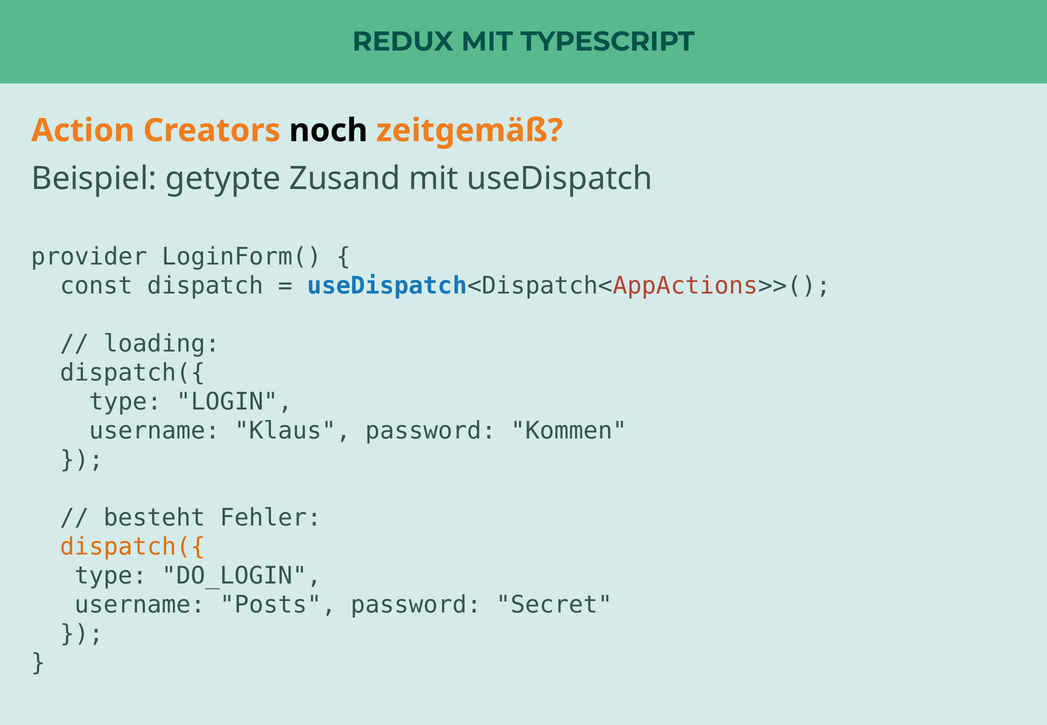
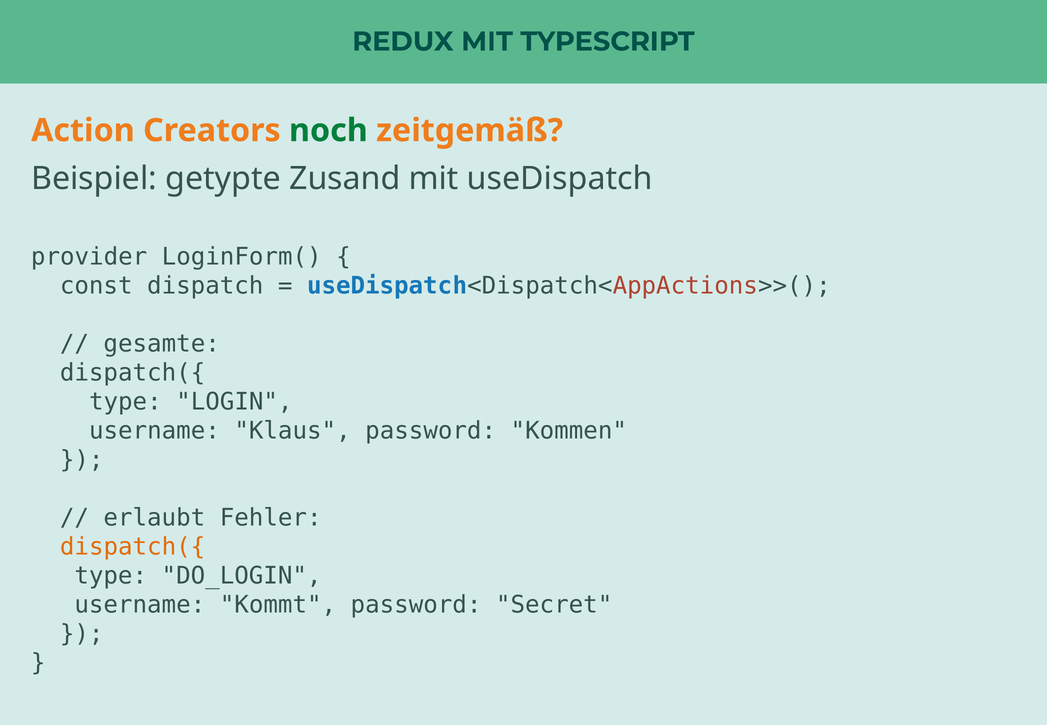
noch colour: black -> green
loading: loading -> gesamte
besteht: besteht -> erlaubt
Posts: Posts -> Kommt
